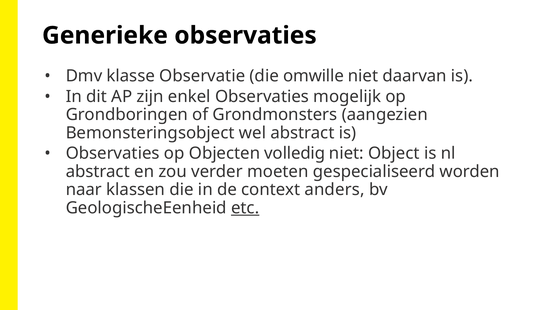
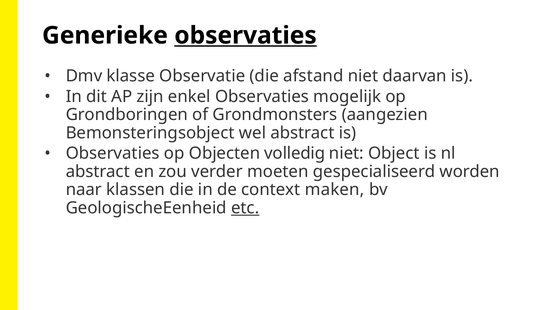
observaties at (246, 36) underline: none -> present
omwille: omwille -> afstand
anders: anders -> maken
